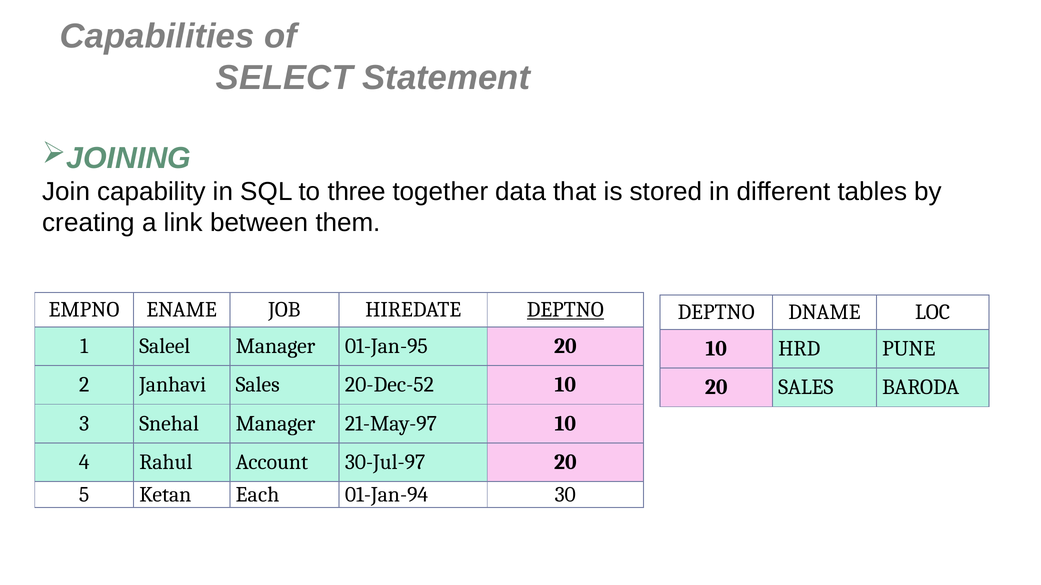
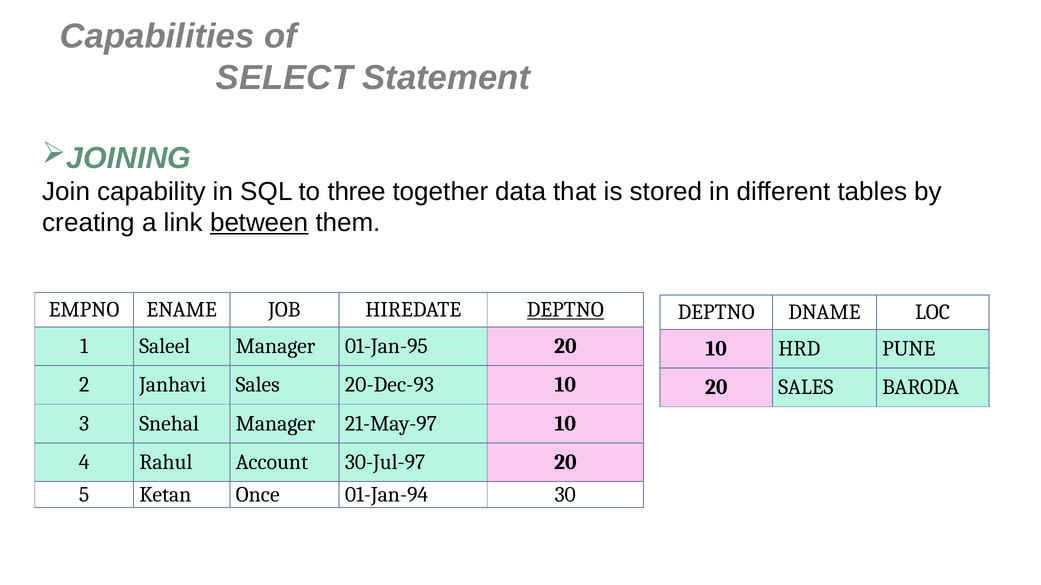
between underline: none -> present
20-Dec-52: 20-Dec-52 -> 20-Dec-93
Each: Each -> Once
